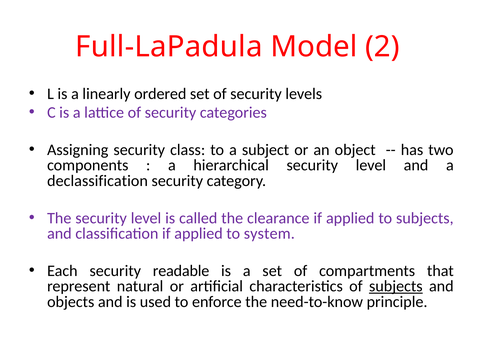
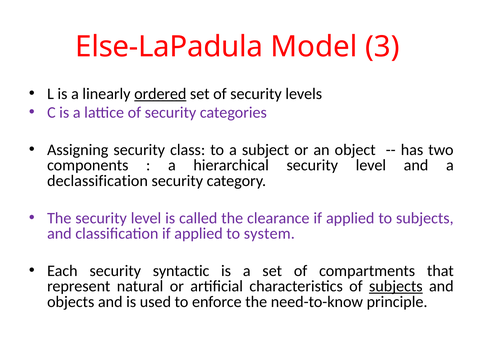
Full-LaPadula: Full-LaPadula -> Else-LaPadula
2: 2 -> 3
ordered underline: none -> present
readable: readable -> syntactic
